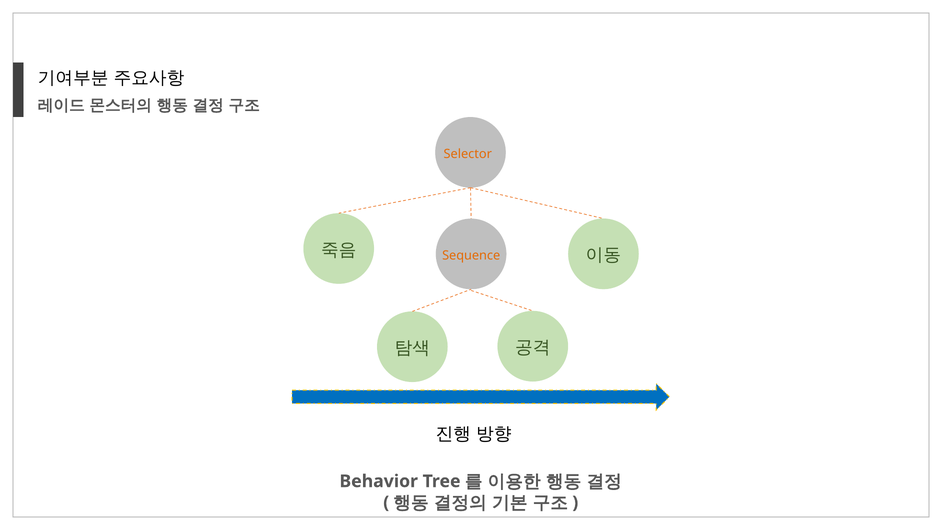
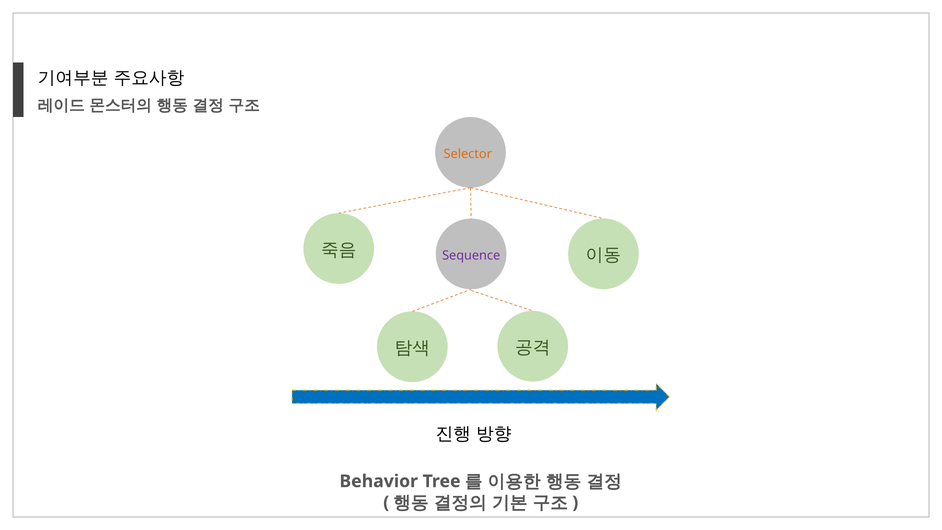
Sequence colour: orange -> purple
